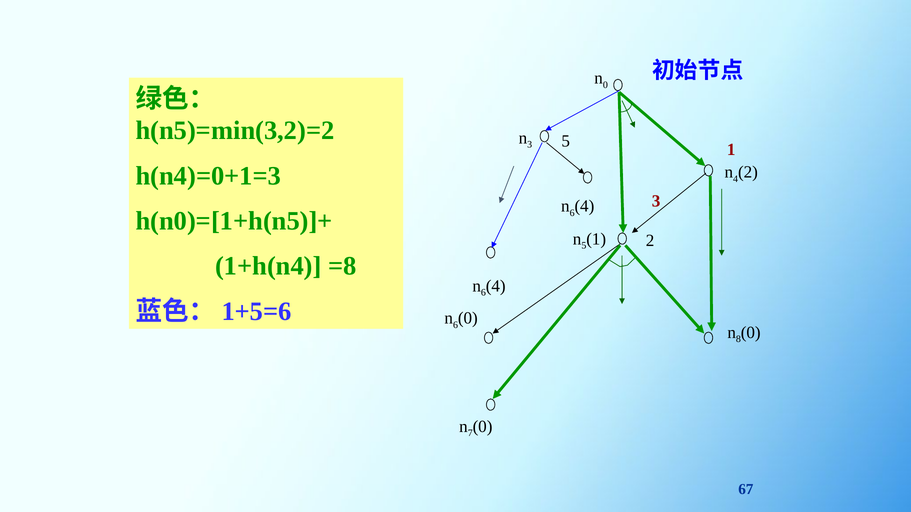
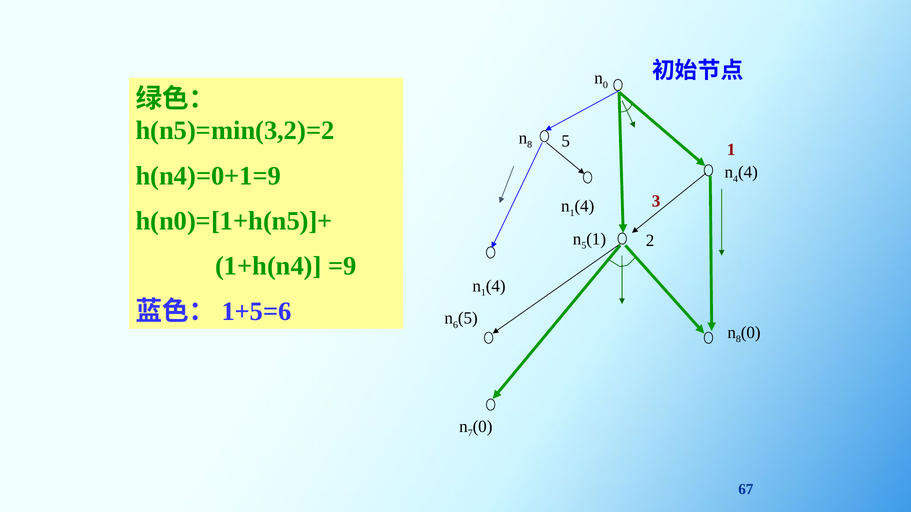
3 at (530, 145): 3 -> 8
h(n4)=0+1=3: h(n4)=0+1=3 -> h(n4)=0+1=9
2 at (748, 172): 2 -> 4
6 at (572, 213): 6 -> 1
=8: =8 -> =9
6 at (483, 293): 6 -> 1
0 at (468, 319): 0 -> 5
